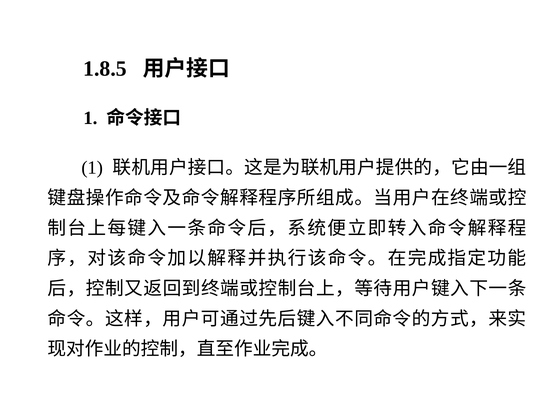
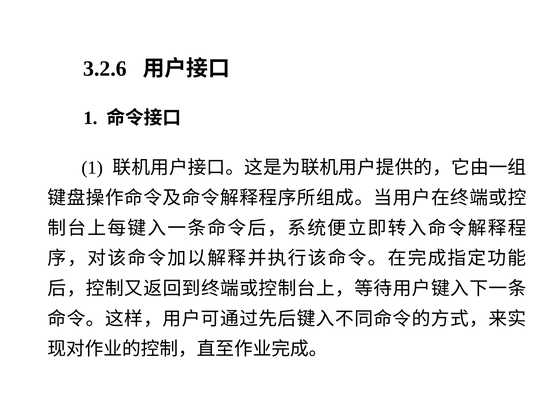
1.8.5: 1.8.5 -> 3.2.6
